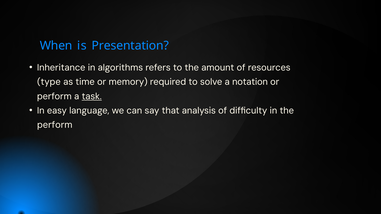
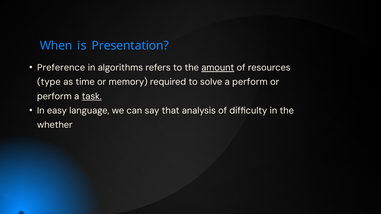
Inheritance: Inheritance -> Preference
amount underline: none -> present
a notation: notation -> perform
perform at (55, 125): perform -> whether
